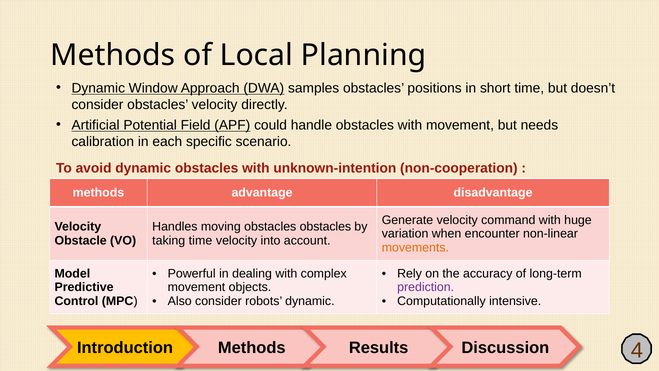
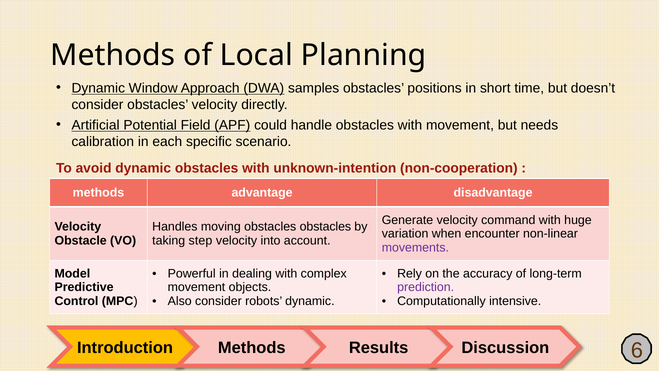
taking time: time -> step
movements colour: orange -> purple
4: 4 -> 6
